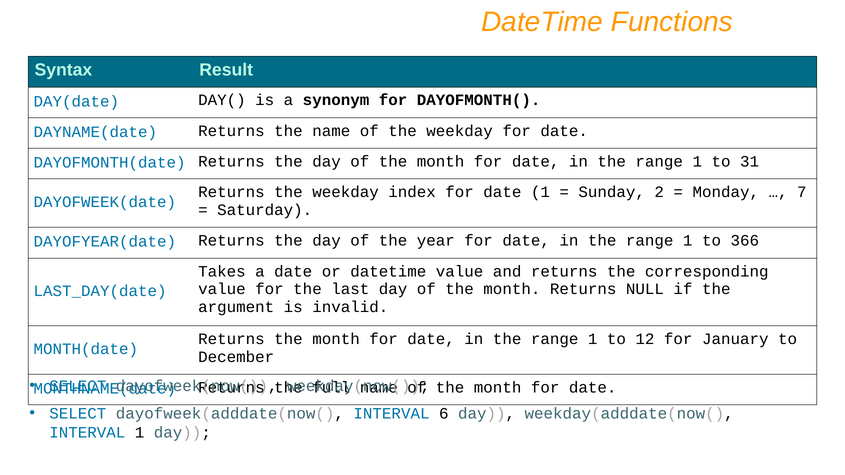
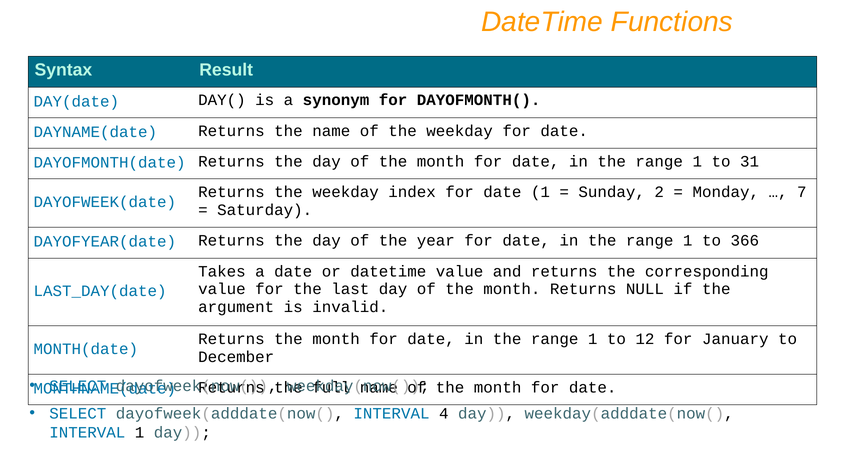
6: 6 -> 4
